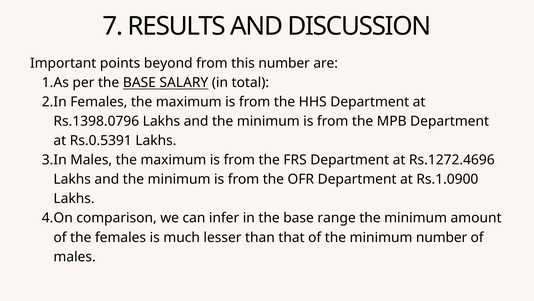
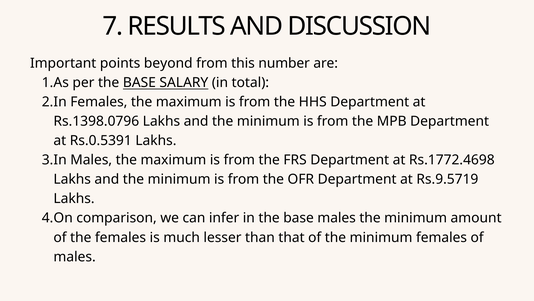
Rs.1272.4696: Rs.1272.4696 -> Rs.1772.4698
Rs.1.0900: Rs.1.0900 -> Rs.9.5719
base range: range -> males
minimum number: number -> females
